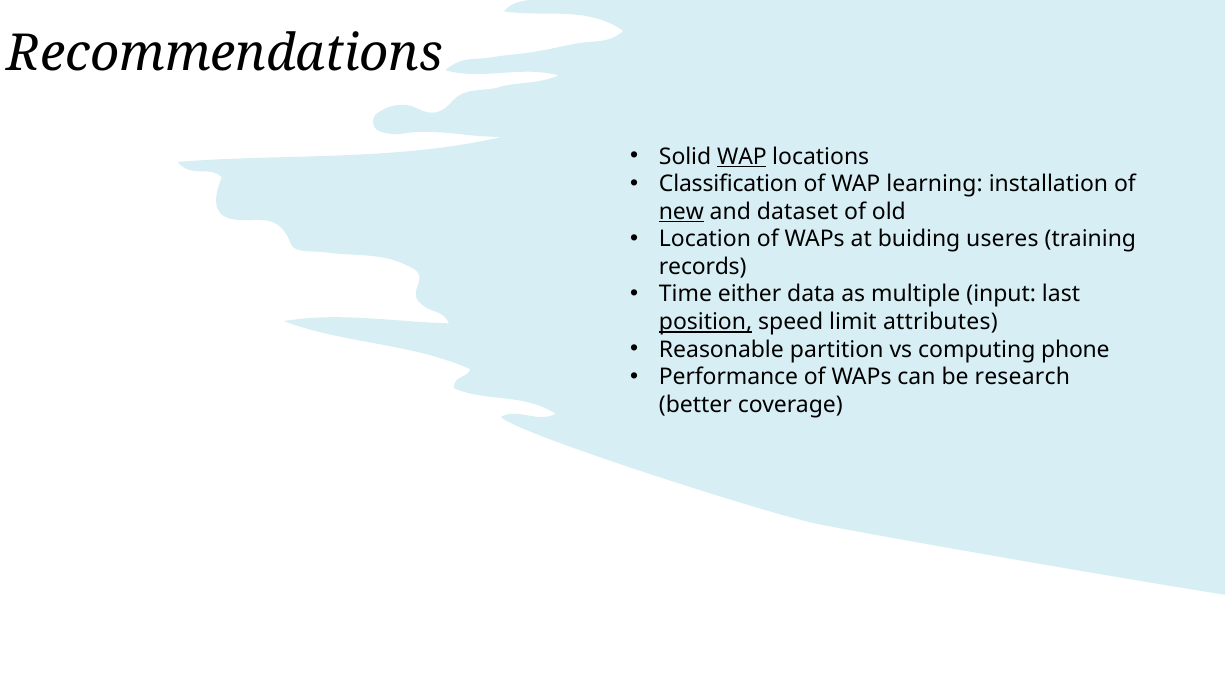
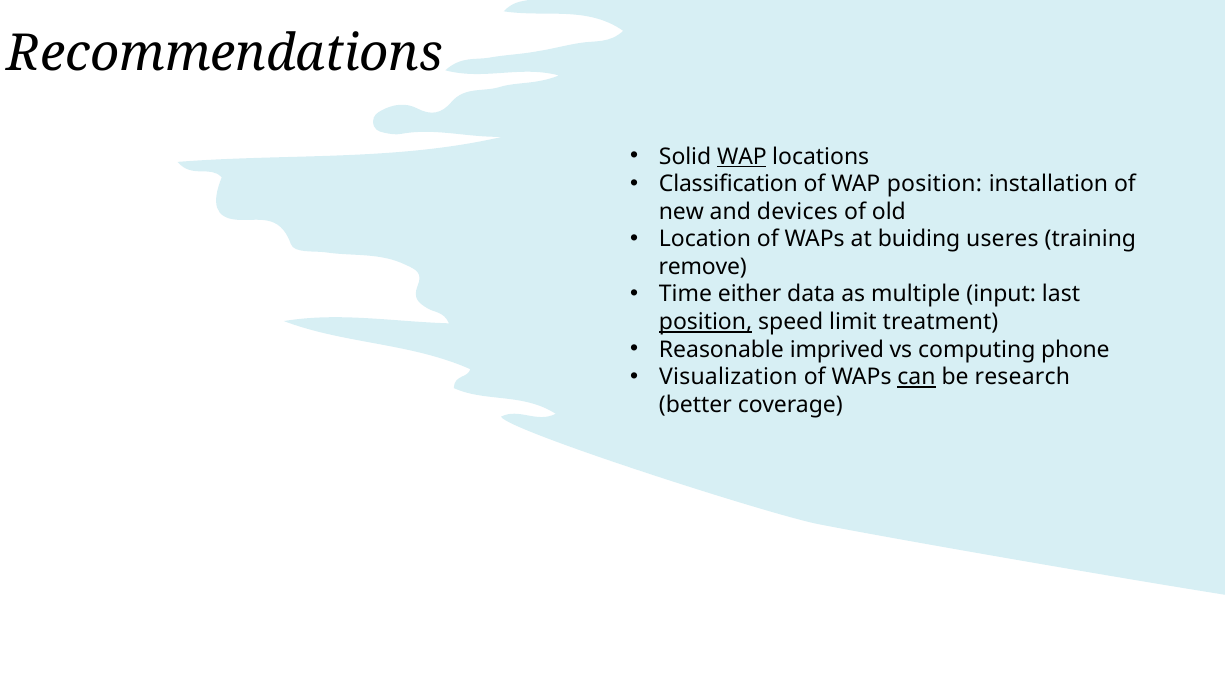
WAP learning: learning -> position
new underline: present -> none
dataset: dataset -> devices
records: records -> remove
attributes: attributes -> treatment
partition: partition -> imprived
Performance: Performance -> Visualization
can underline: none -> present
